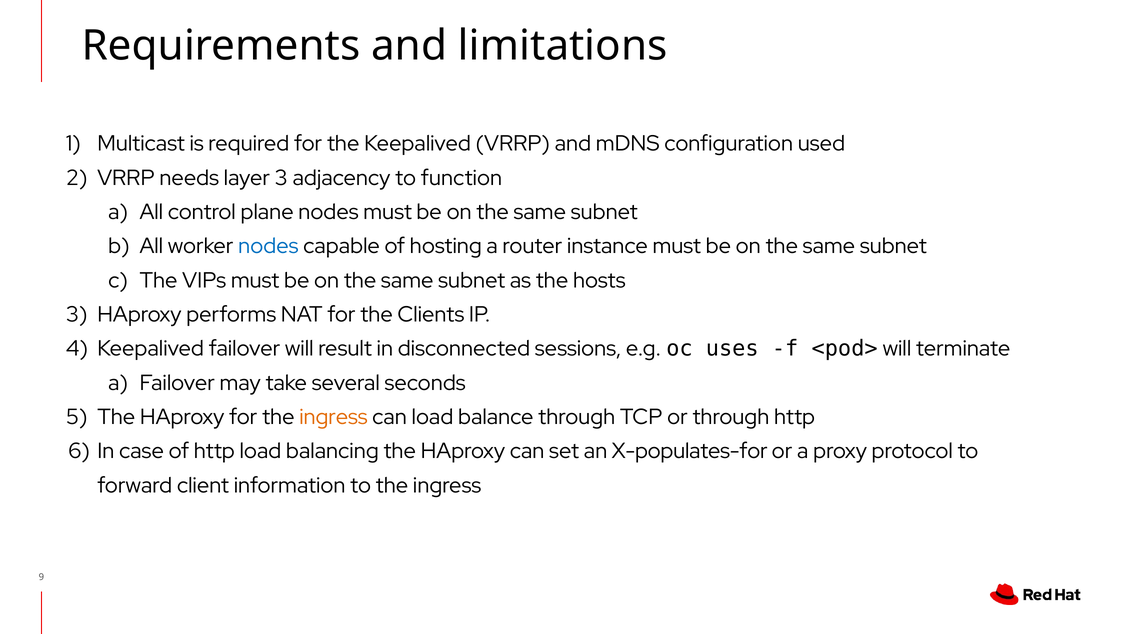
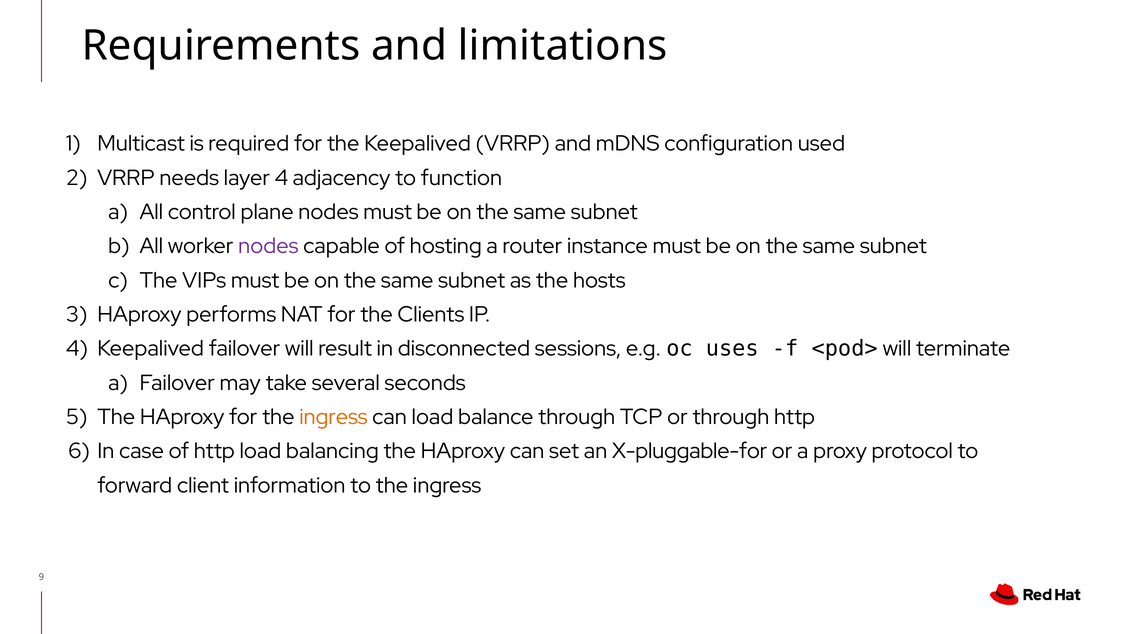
layer 3: 3 -> 4
nodes at (268, 246) colour: blue -> purple
X-populates-for: X-populates-for -> X-pluggable-for
